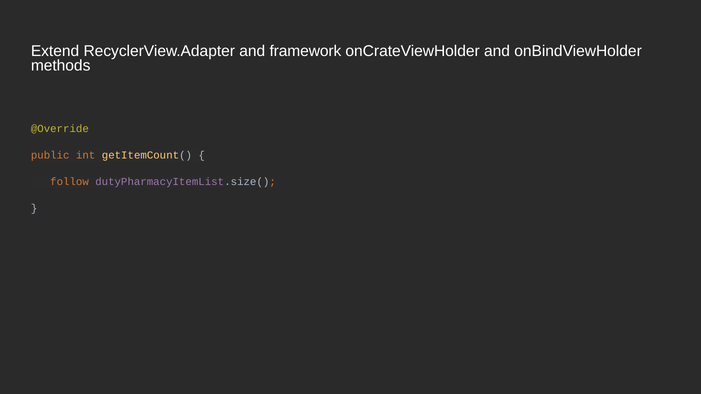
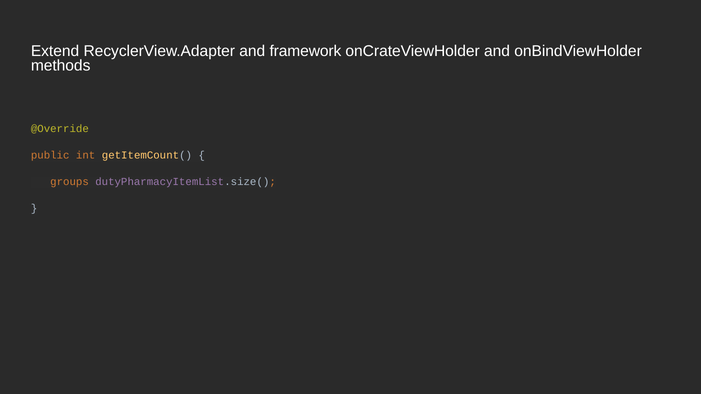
follow: follow -> groups
